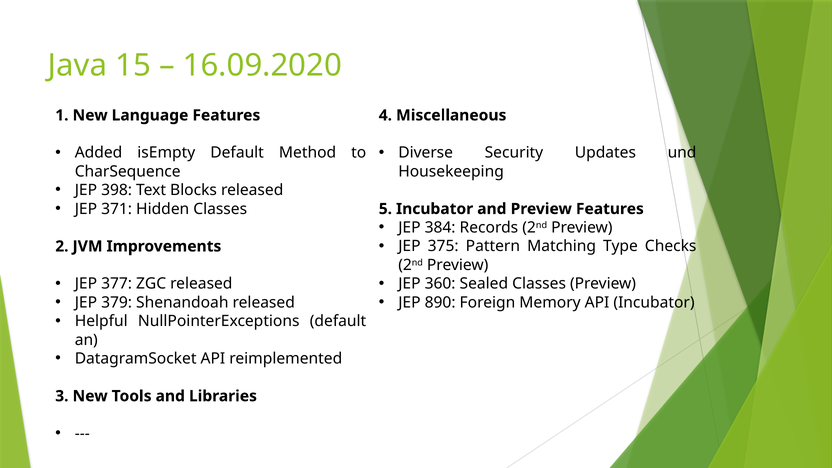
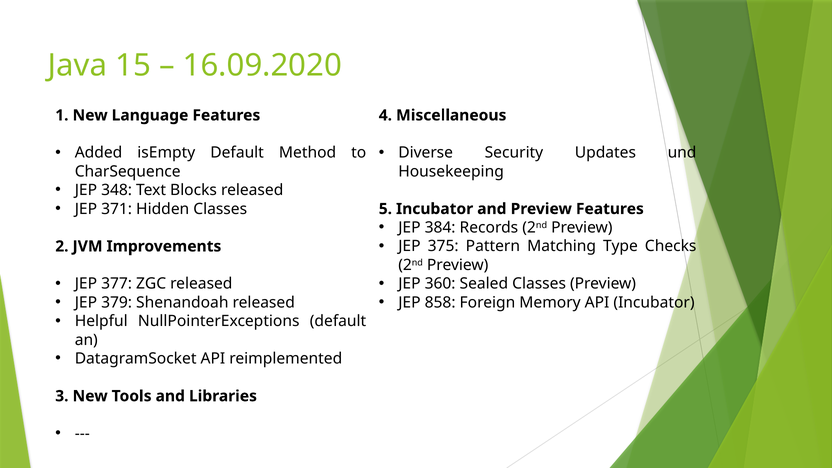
398: 398 -> 348
890: 890 -> 858
